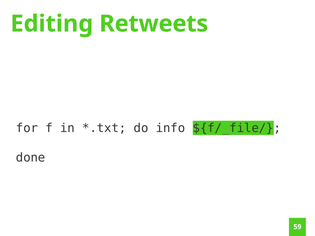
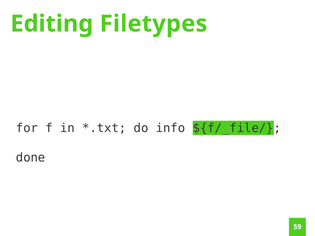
Retweets: Retweets -> Filetypes
